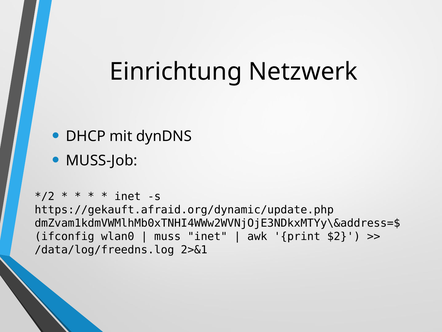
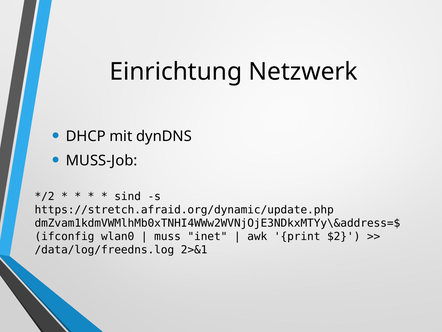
inet at (128, 196): inet -> sind
https://gekauft.afraid.org/dynamic/update.php: https://gekauft.afraid.org/dynamic/update.php -> https://stretch.afraid.org/dynamic/update.php
